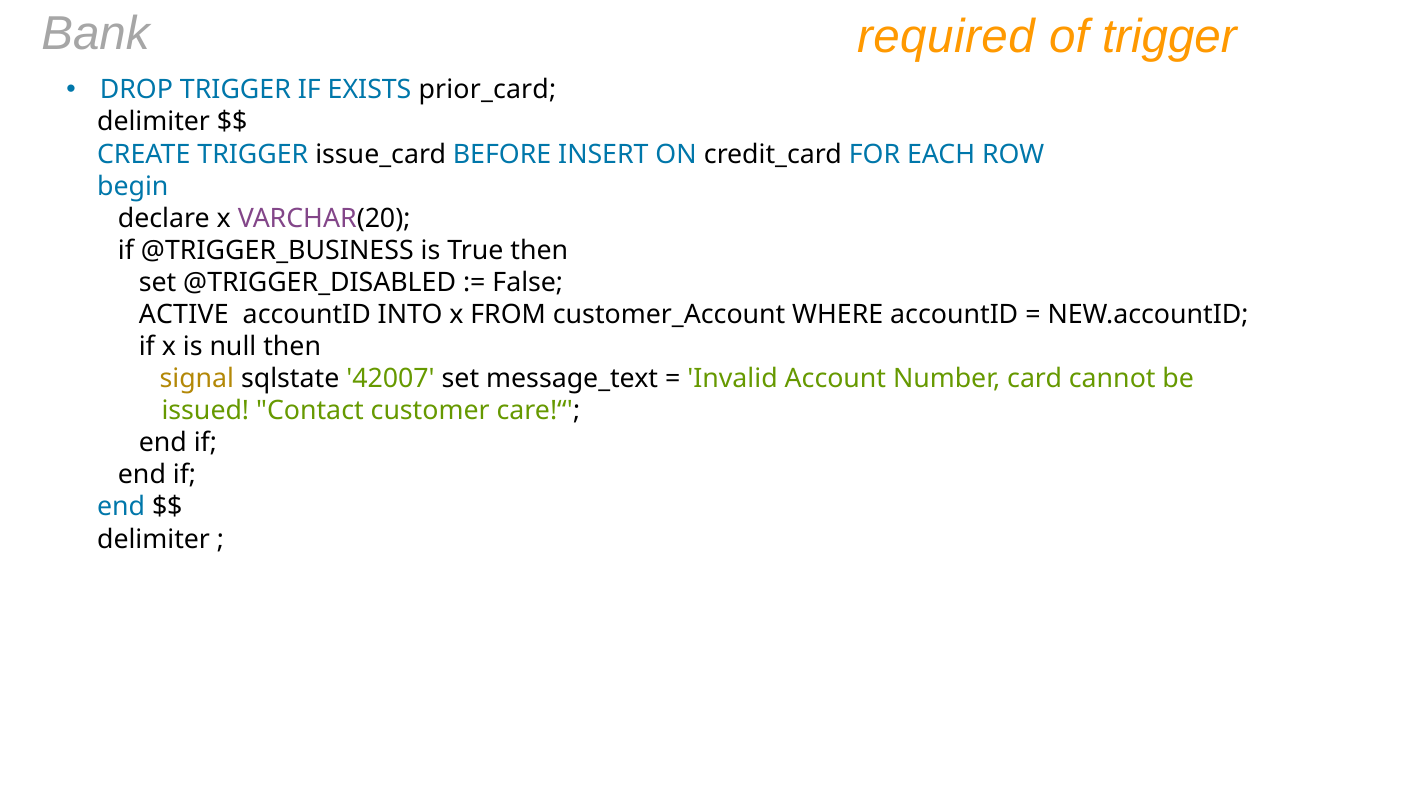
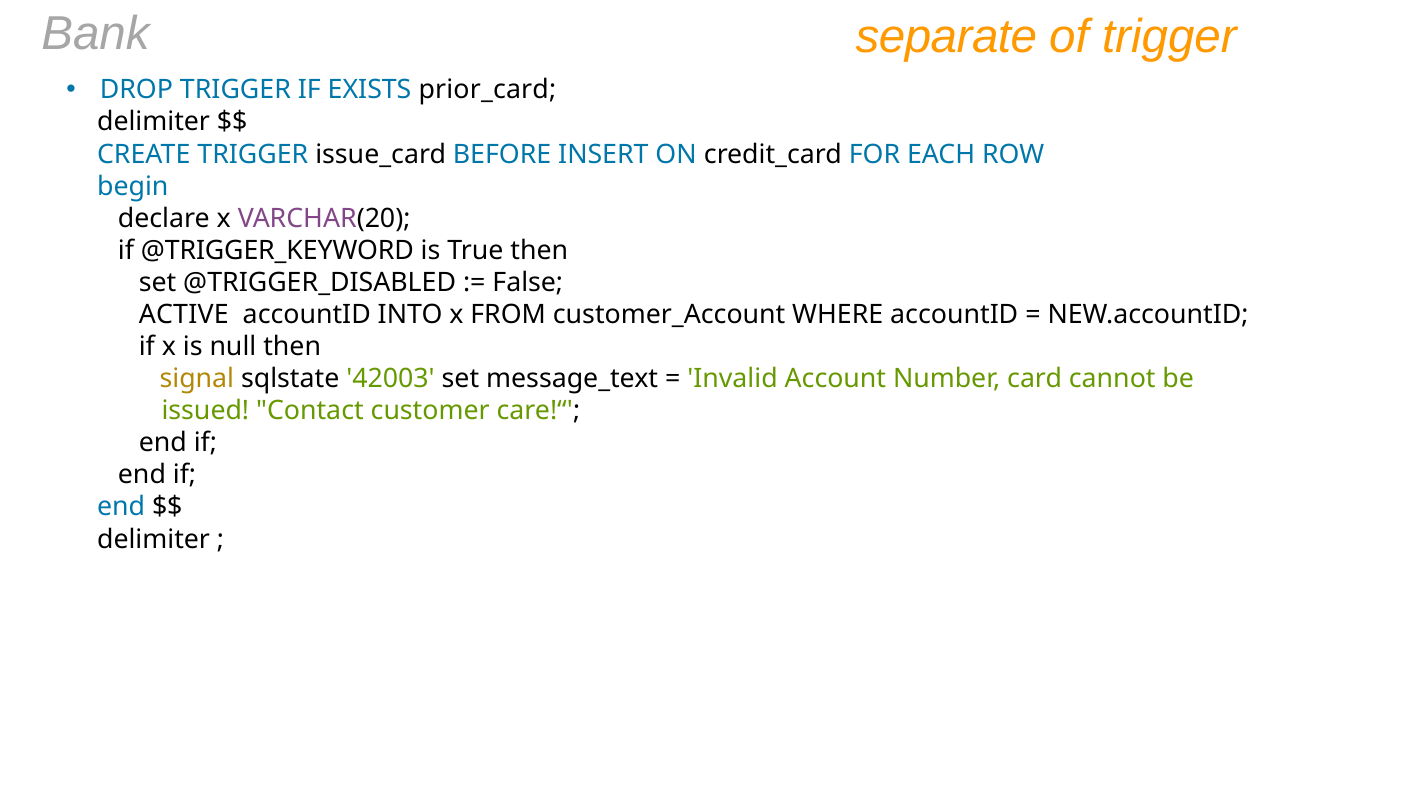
required: required -> separate
@TRIGGER_BUSINESS: @TRIGGER_BUSINESS -> @TRIGGER_KEYWORD
42007: 42007 -> 42003
